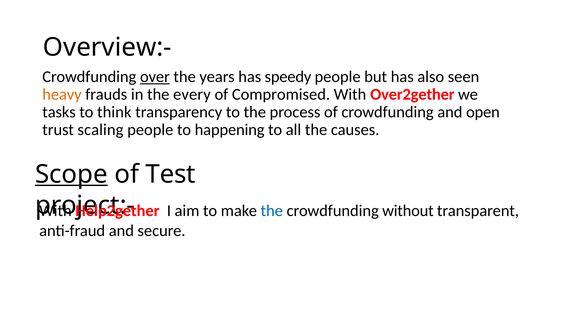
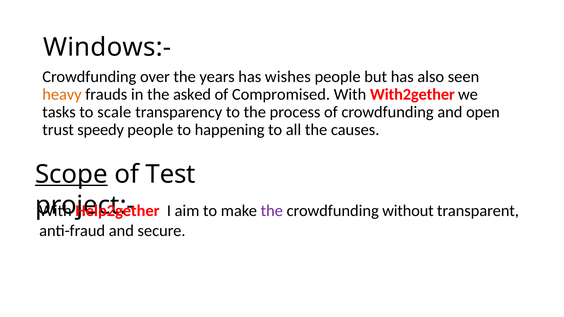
Overview:-: Overview:- -> Windows:-
over underline: present -> none
speedy: speedy -> wishes
every: every -> asked
Over2gether: Over2gether -> With2gether
think: think -> scale
scaling: scaling -> speedy
the at (272, 211) colour: blue -> purple
